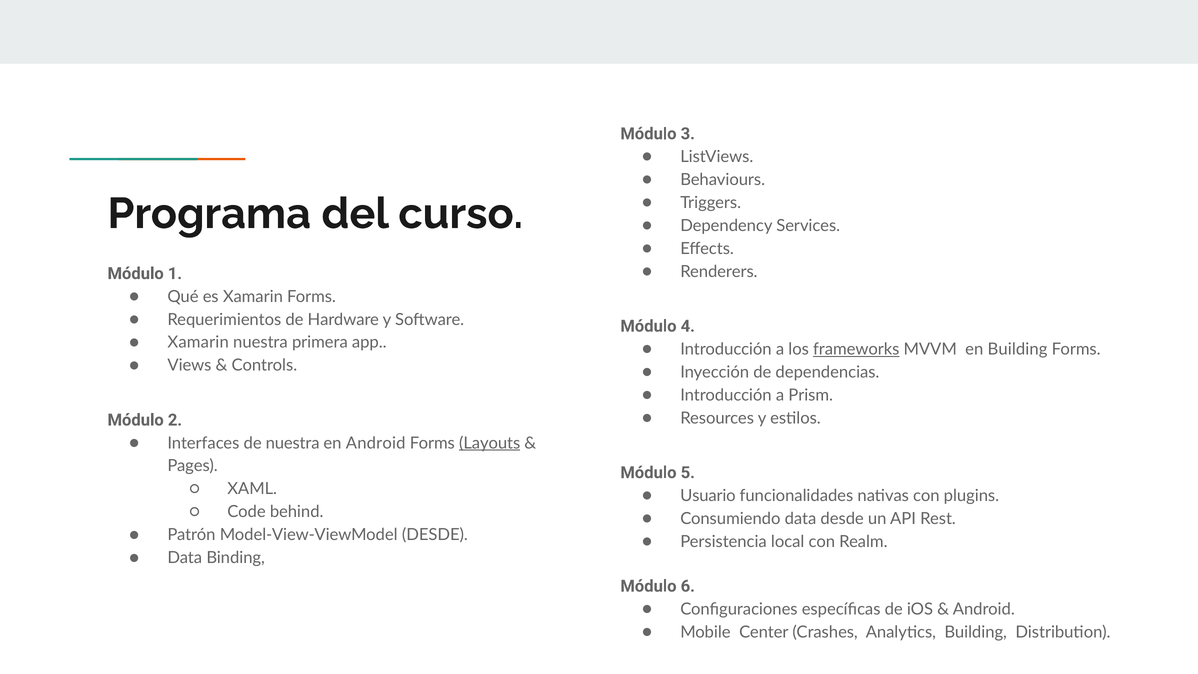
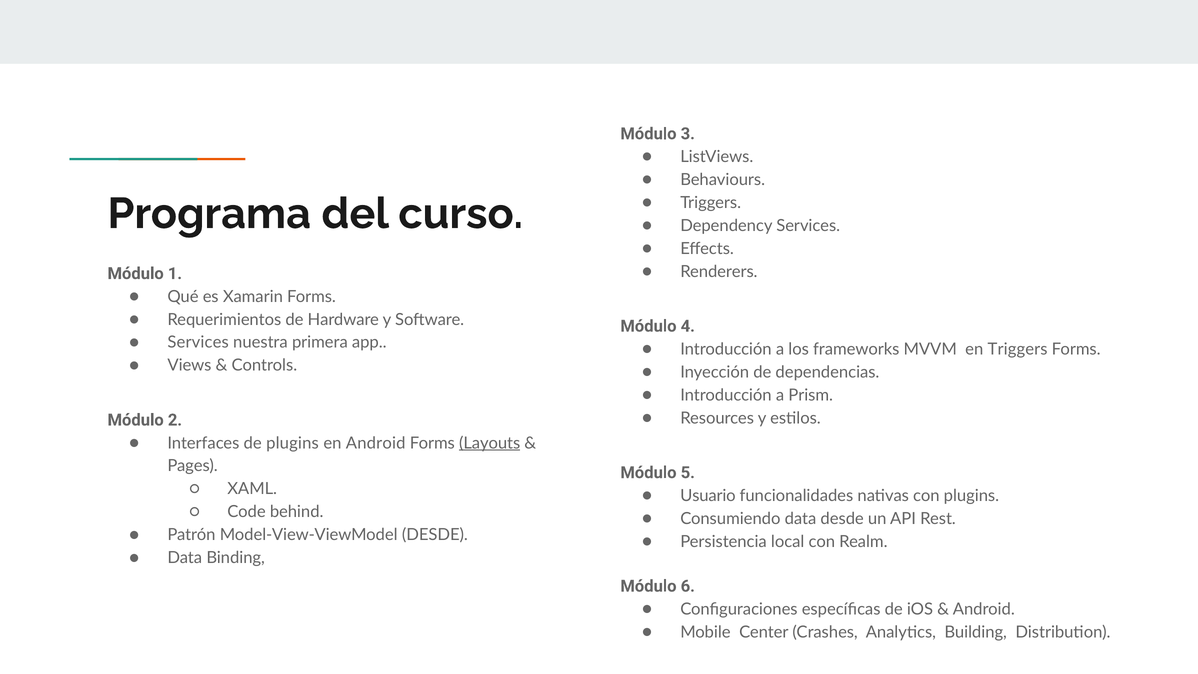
Xamarin at (198, 342): Xamarin -> Services
frameworks underline: present -> none
en Building: Building -> Triggers
de nuestra: nuestra -> plugins
